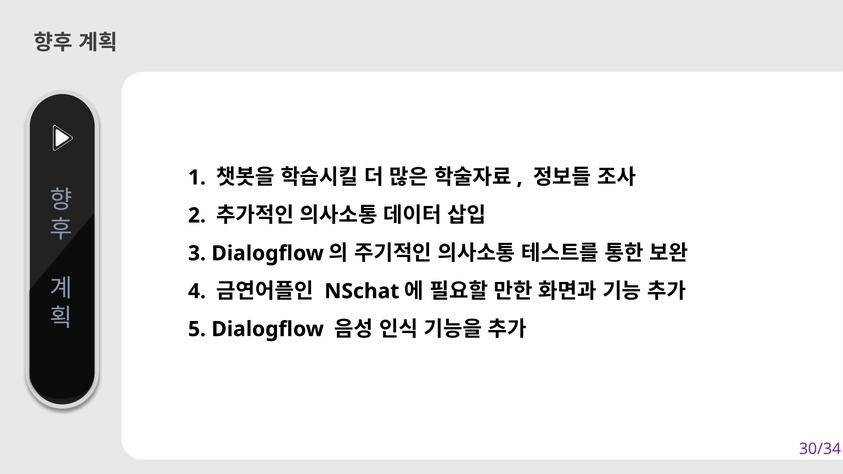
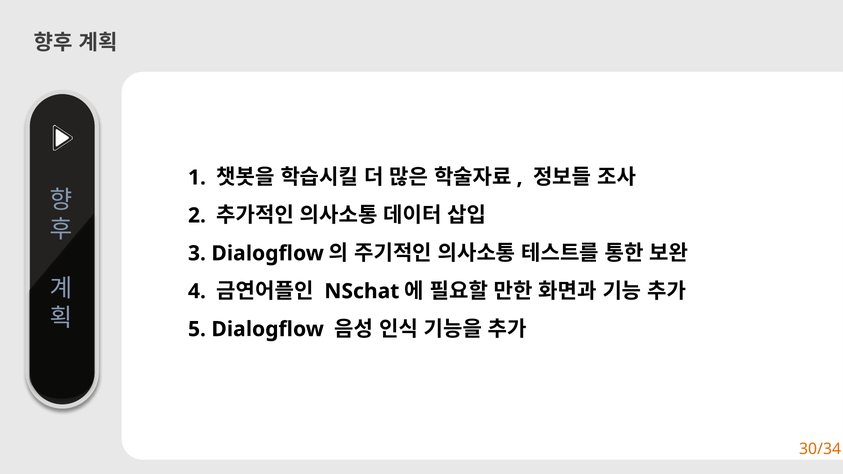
30/34 colour: purple -> orange
